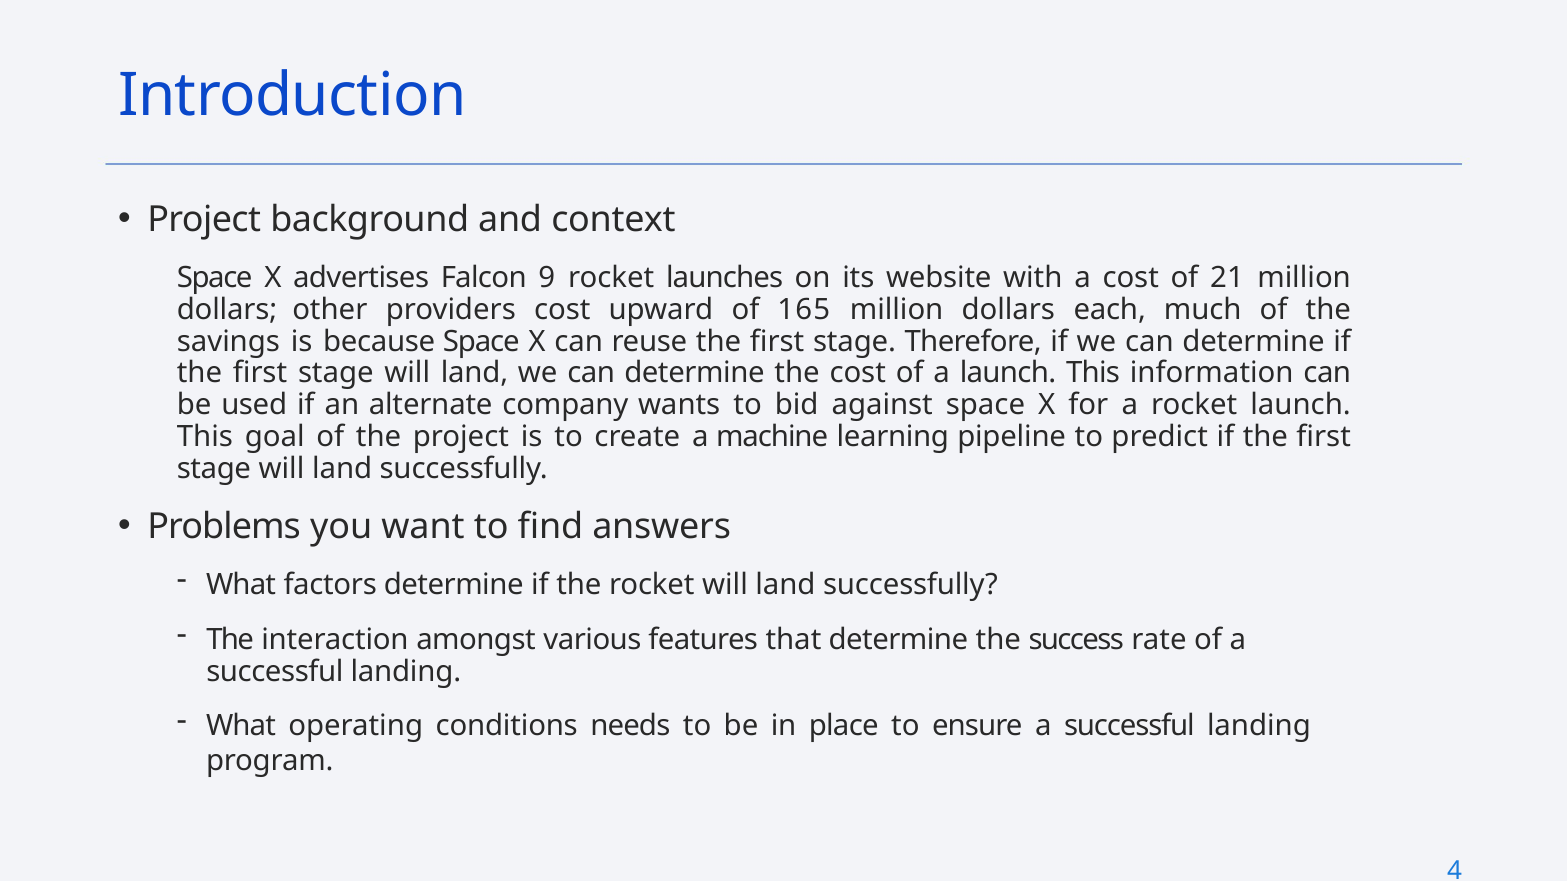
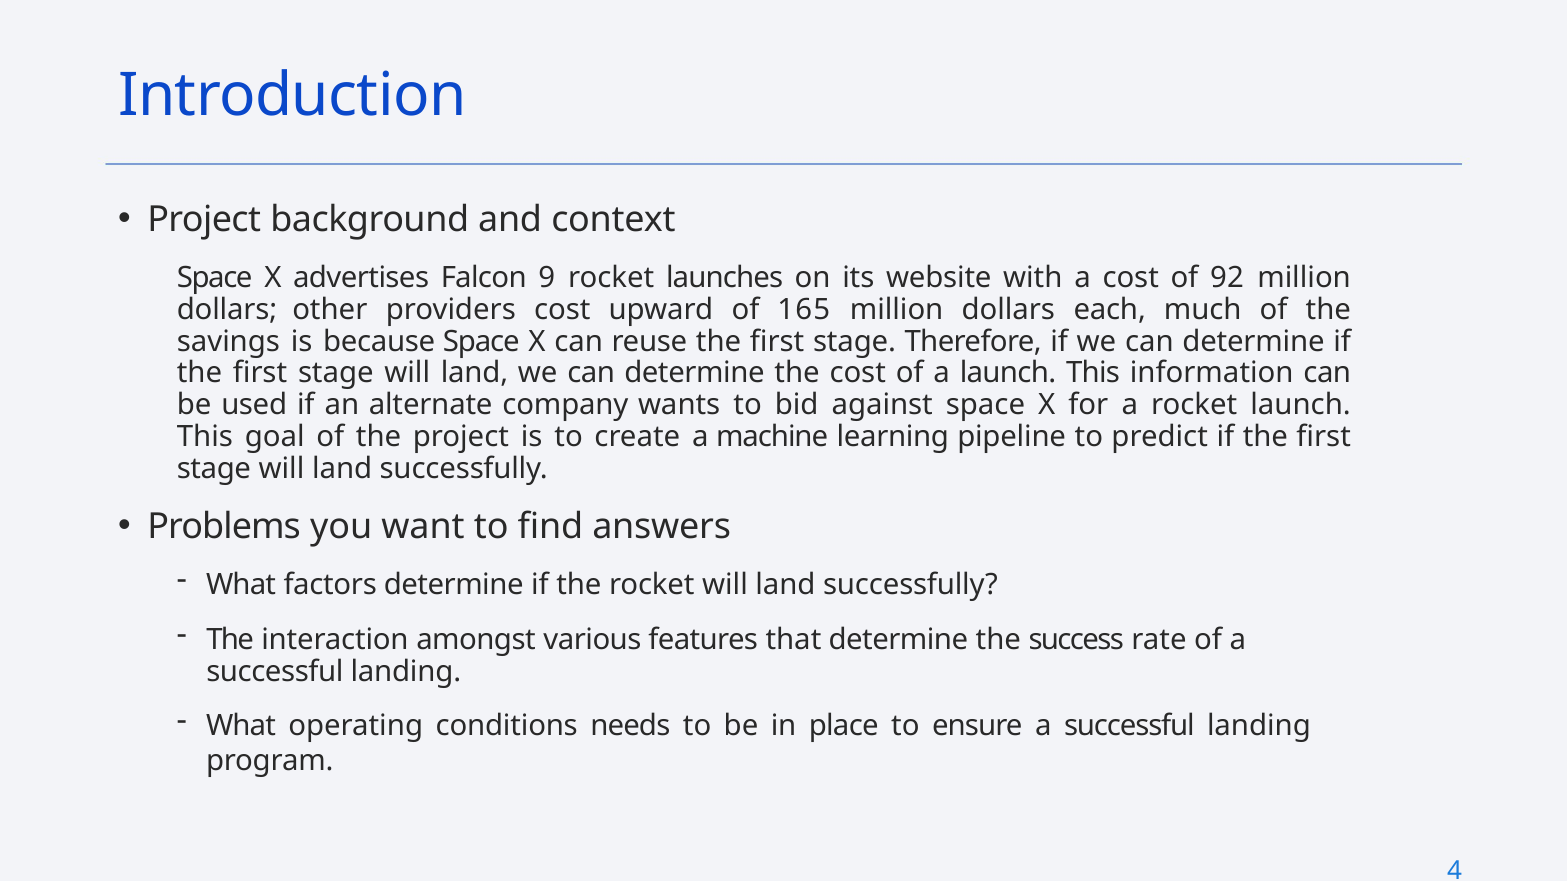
21: 21 -> 92
